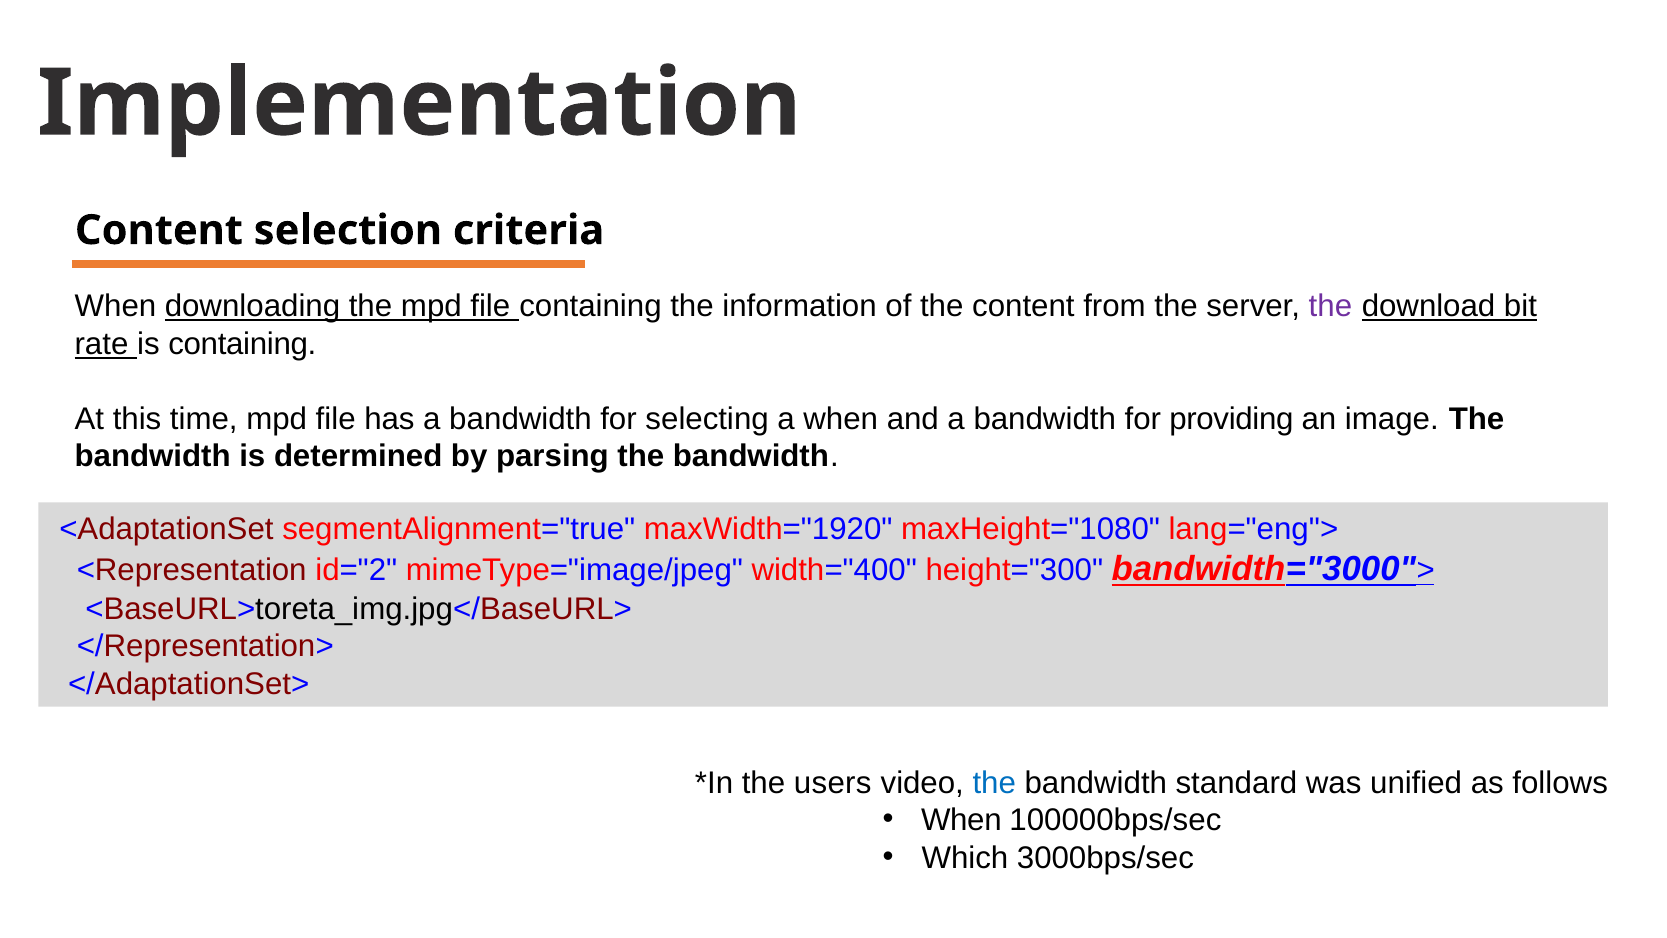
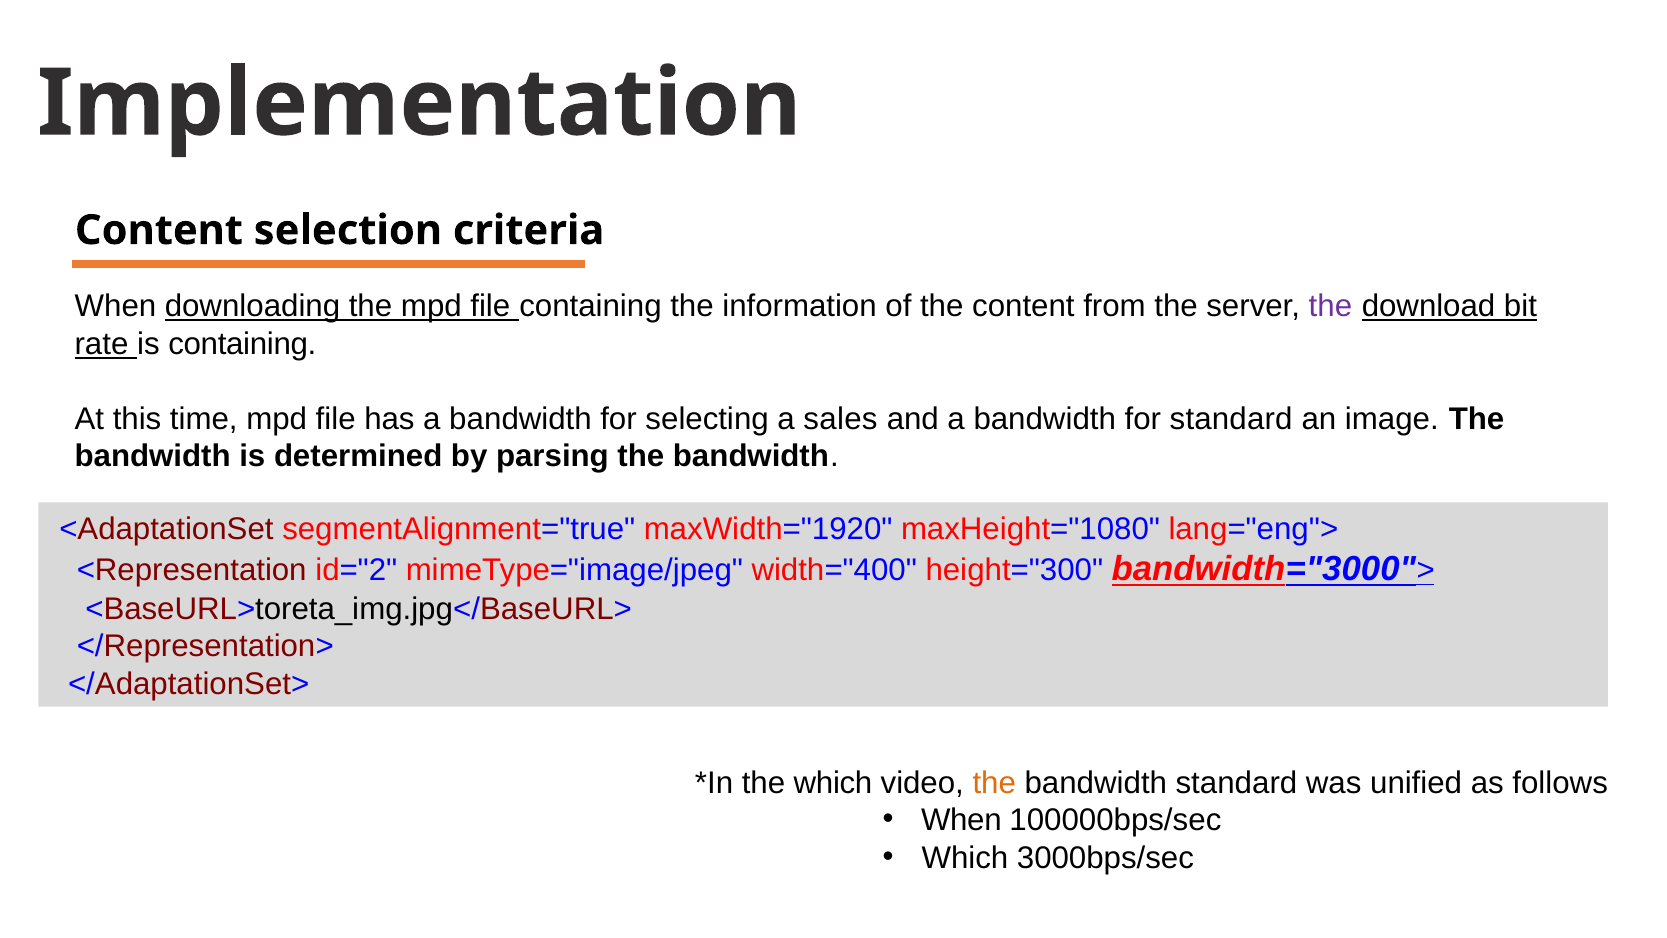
a when: when -> sales
for providing: providing -> standard
the users: users -> which
the at (994, 783) colour: blue -> orange
